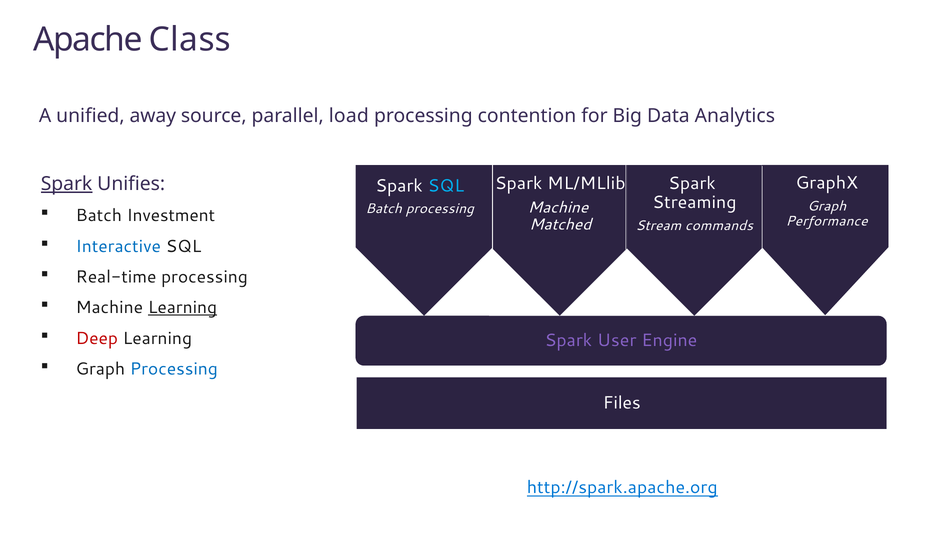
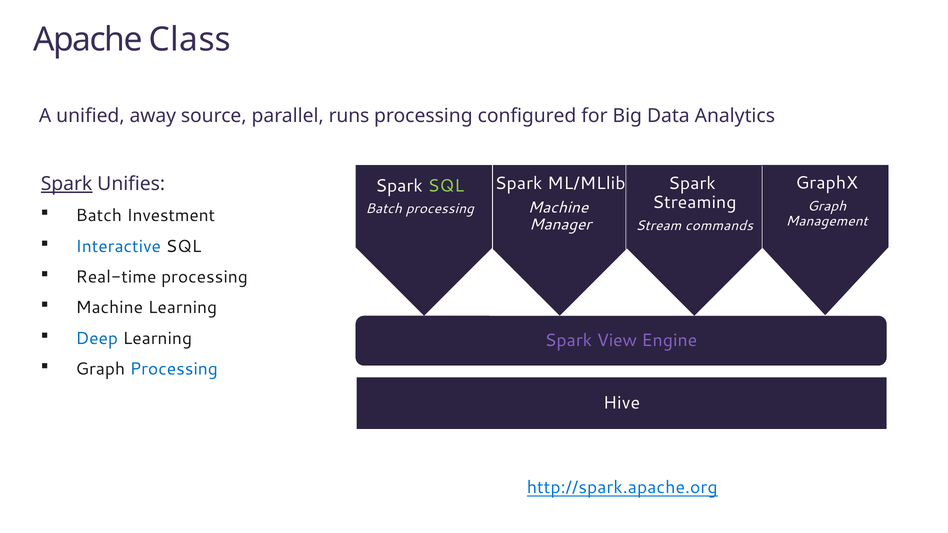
load: load -> runs
contention: contention -> configured
SQL at (446, 186) colour: light blue -> light green
Performance: Performance -> Management
Matched: Matched -> Manager
Learning at (182, 308) underline: present -> none
Deep colour: red -> blue
User: User -> View
Files: Files -> Hive
